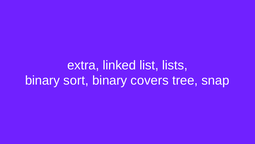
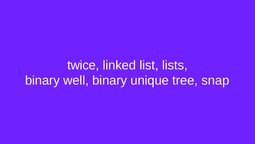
extra: extra -> twice
sort: sort -> well
covers: covers -> unique
